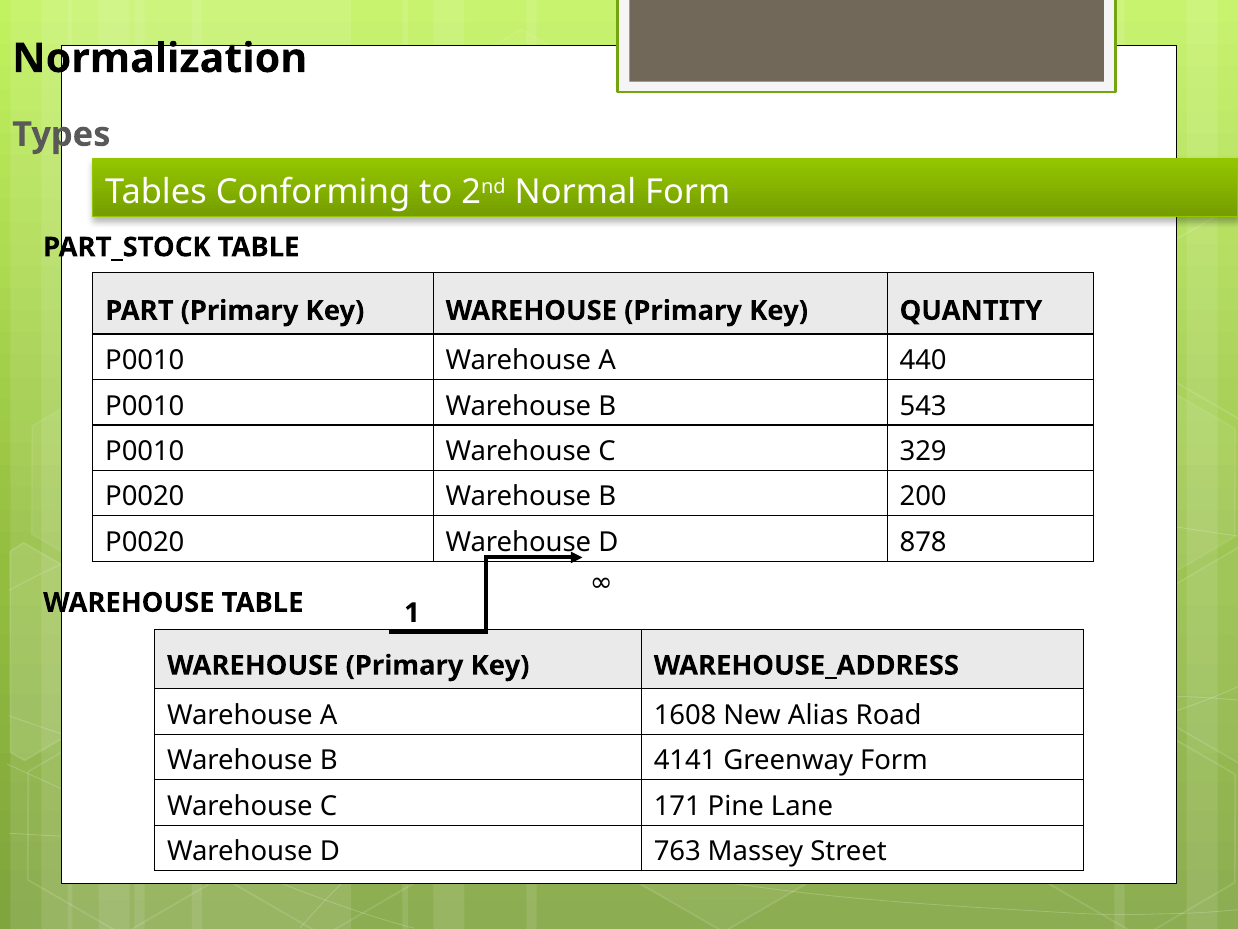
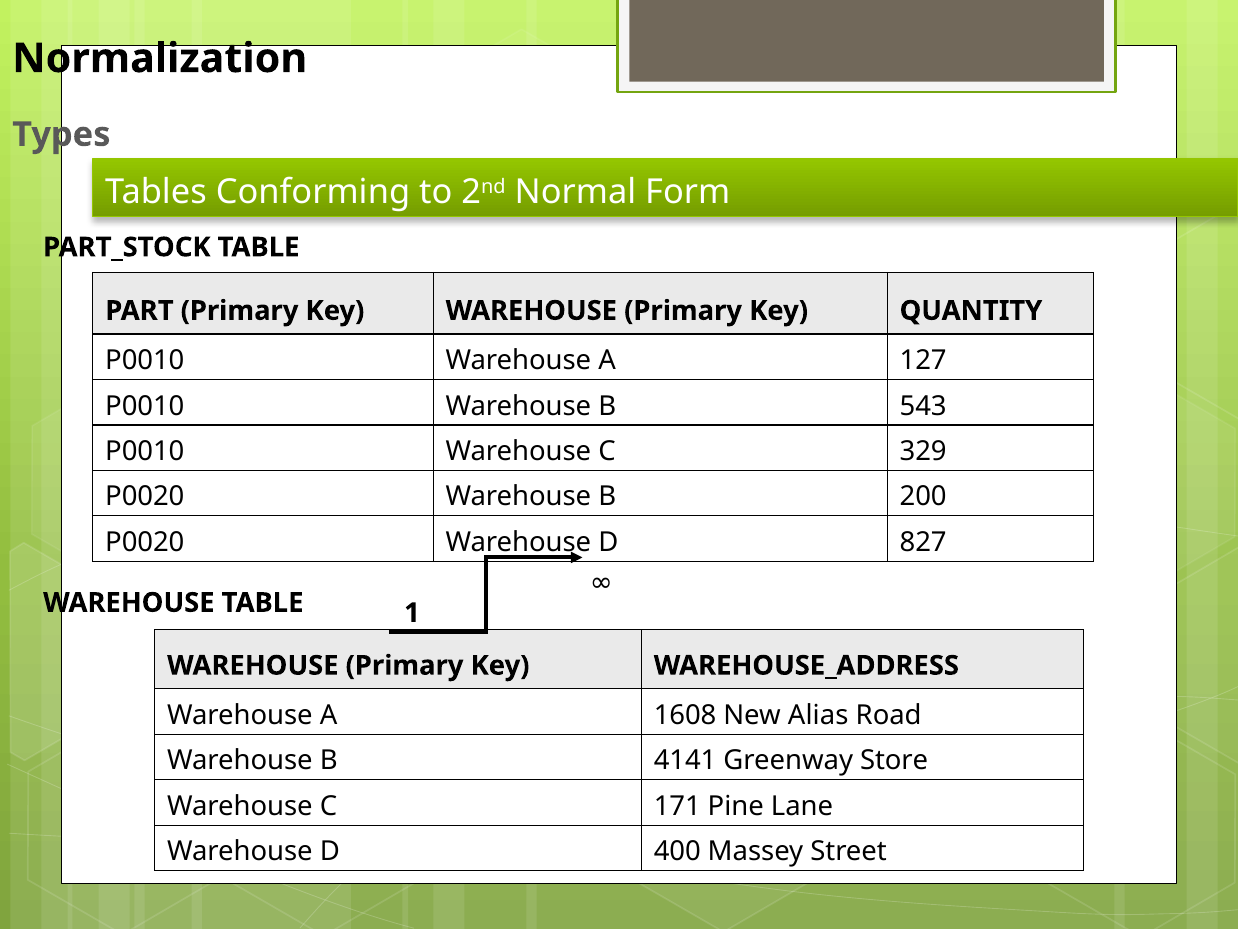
440: 440 -> 127
878: 878 -> 827
Greenway Form: Form -> Store
763: 763 -> 400
